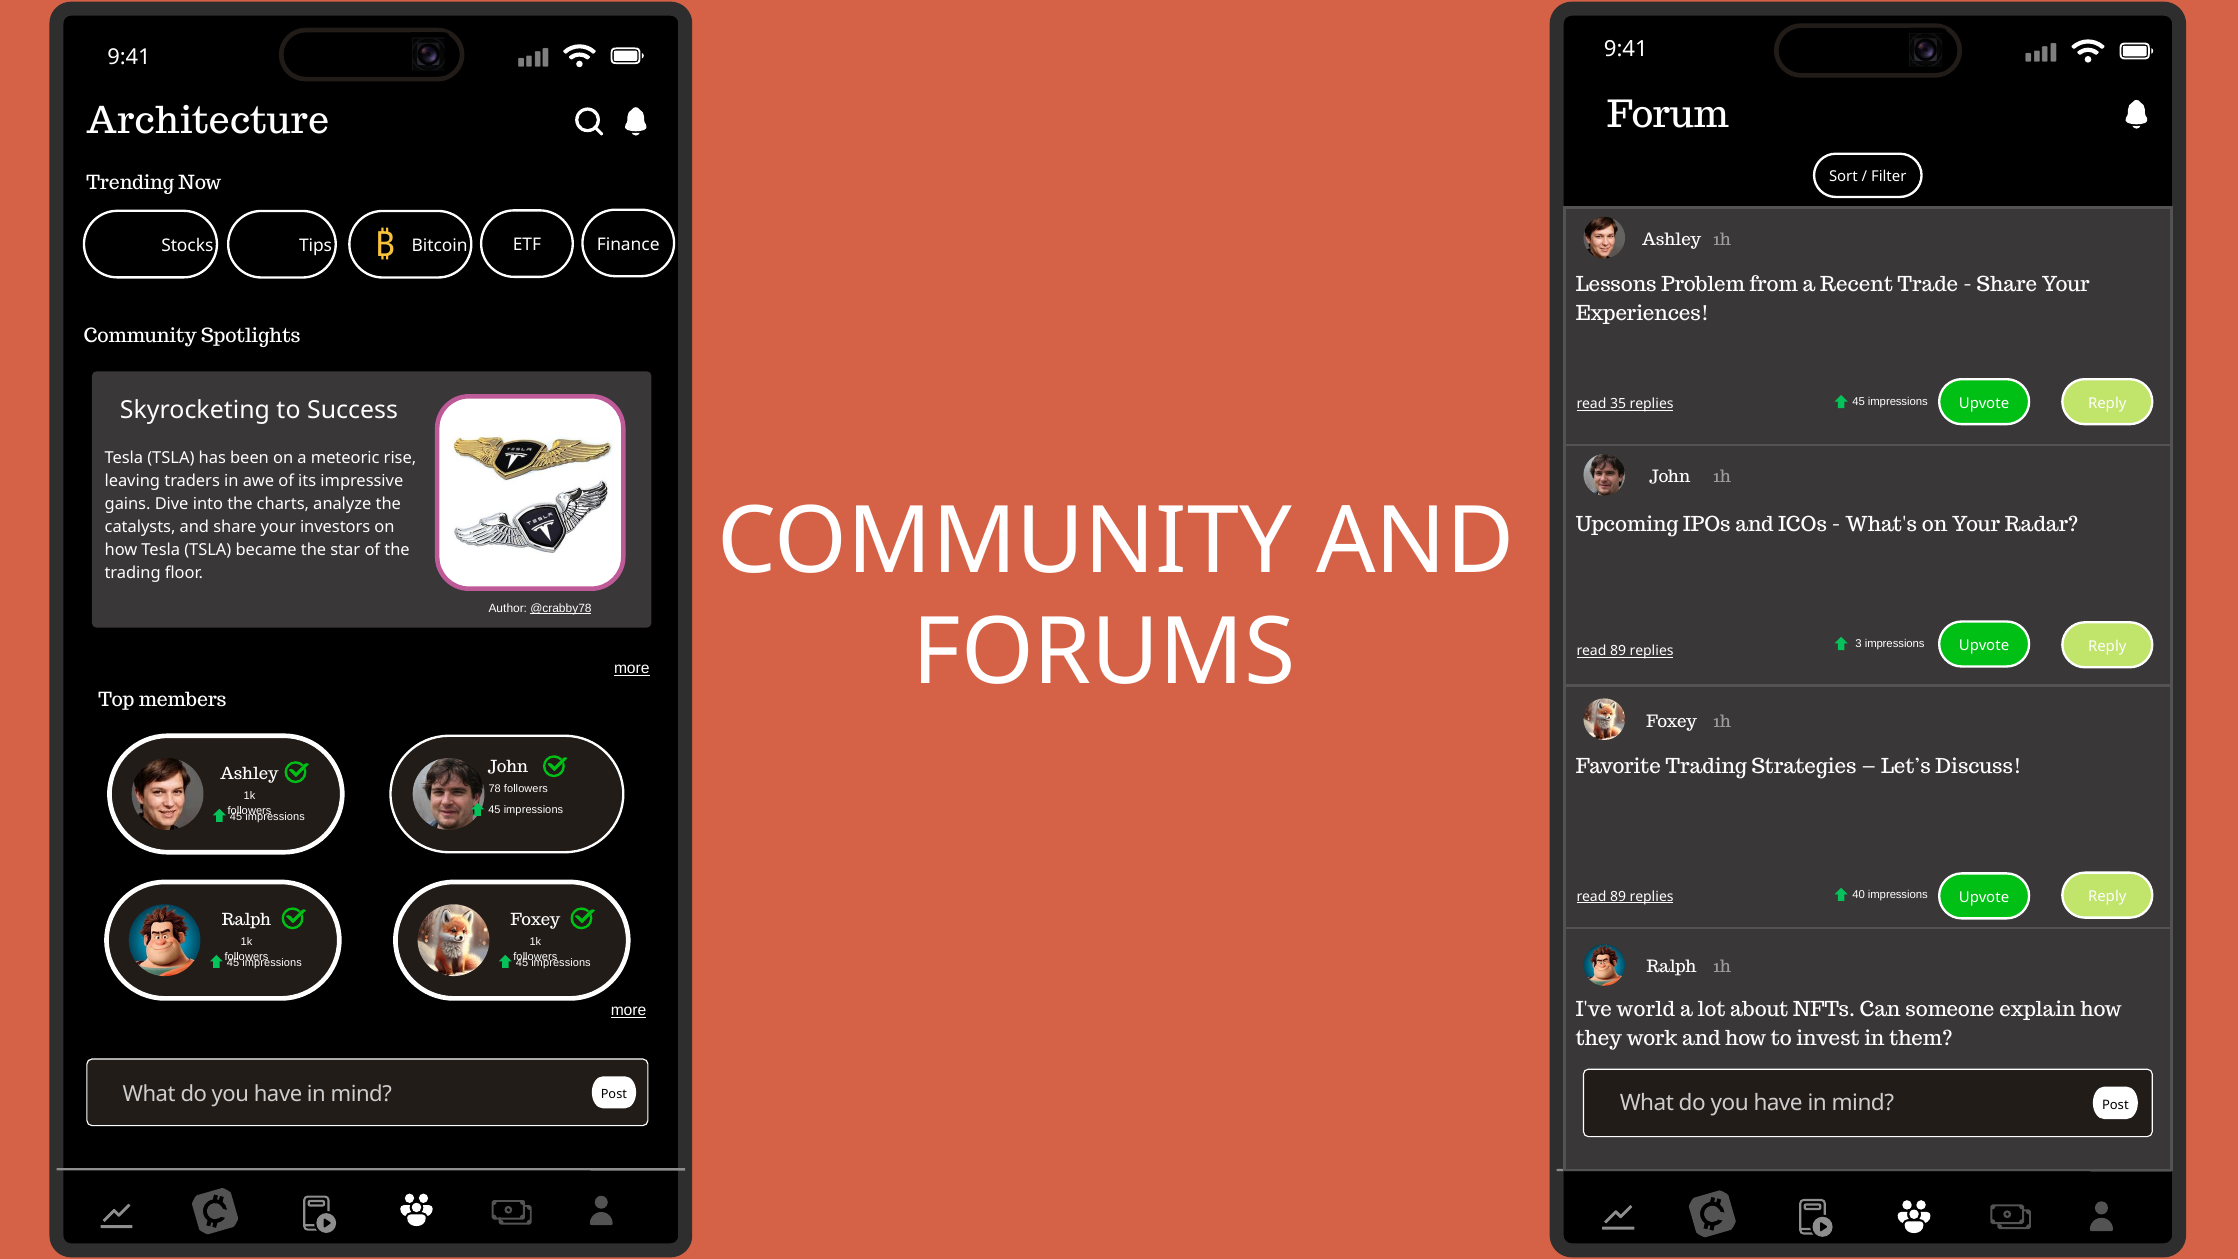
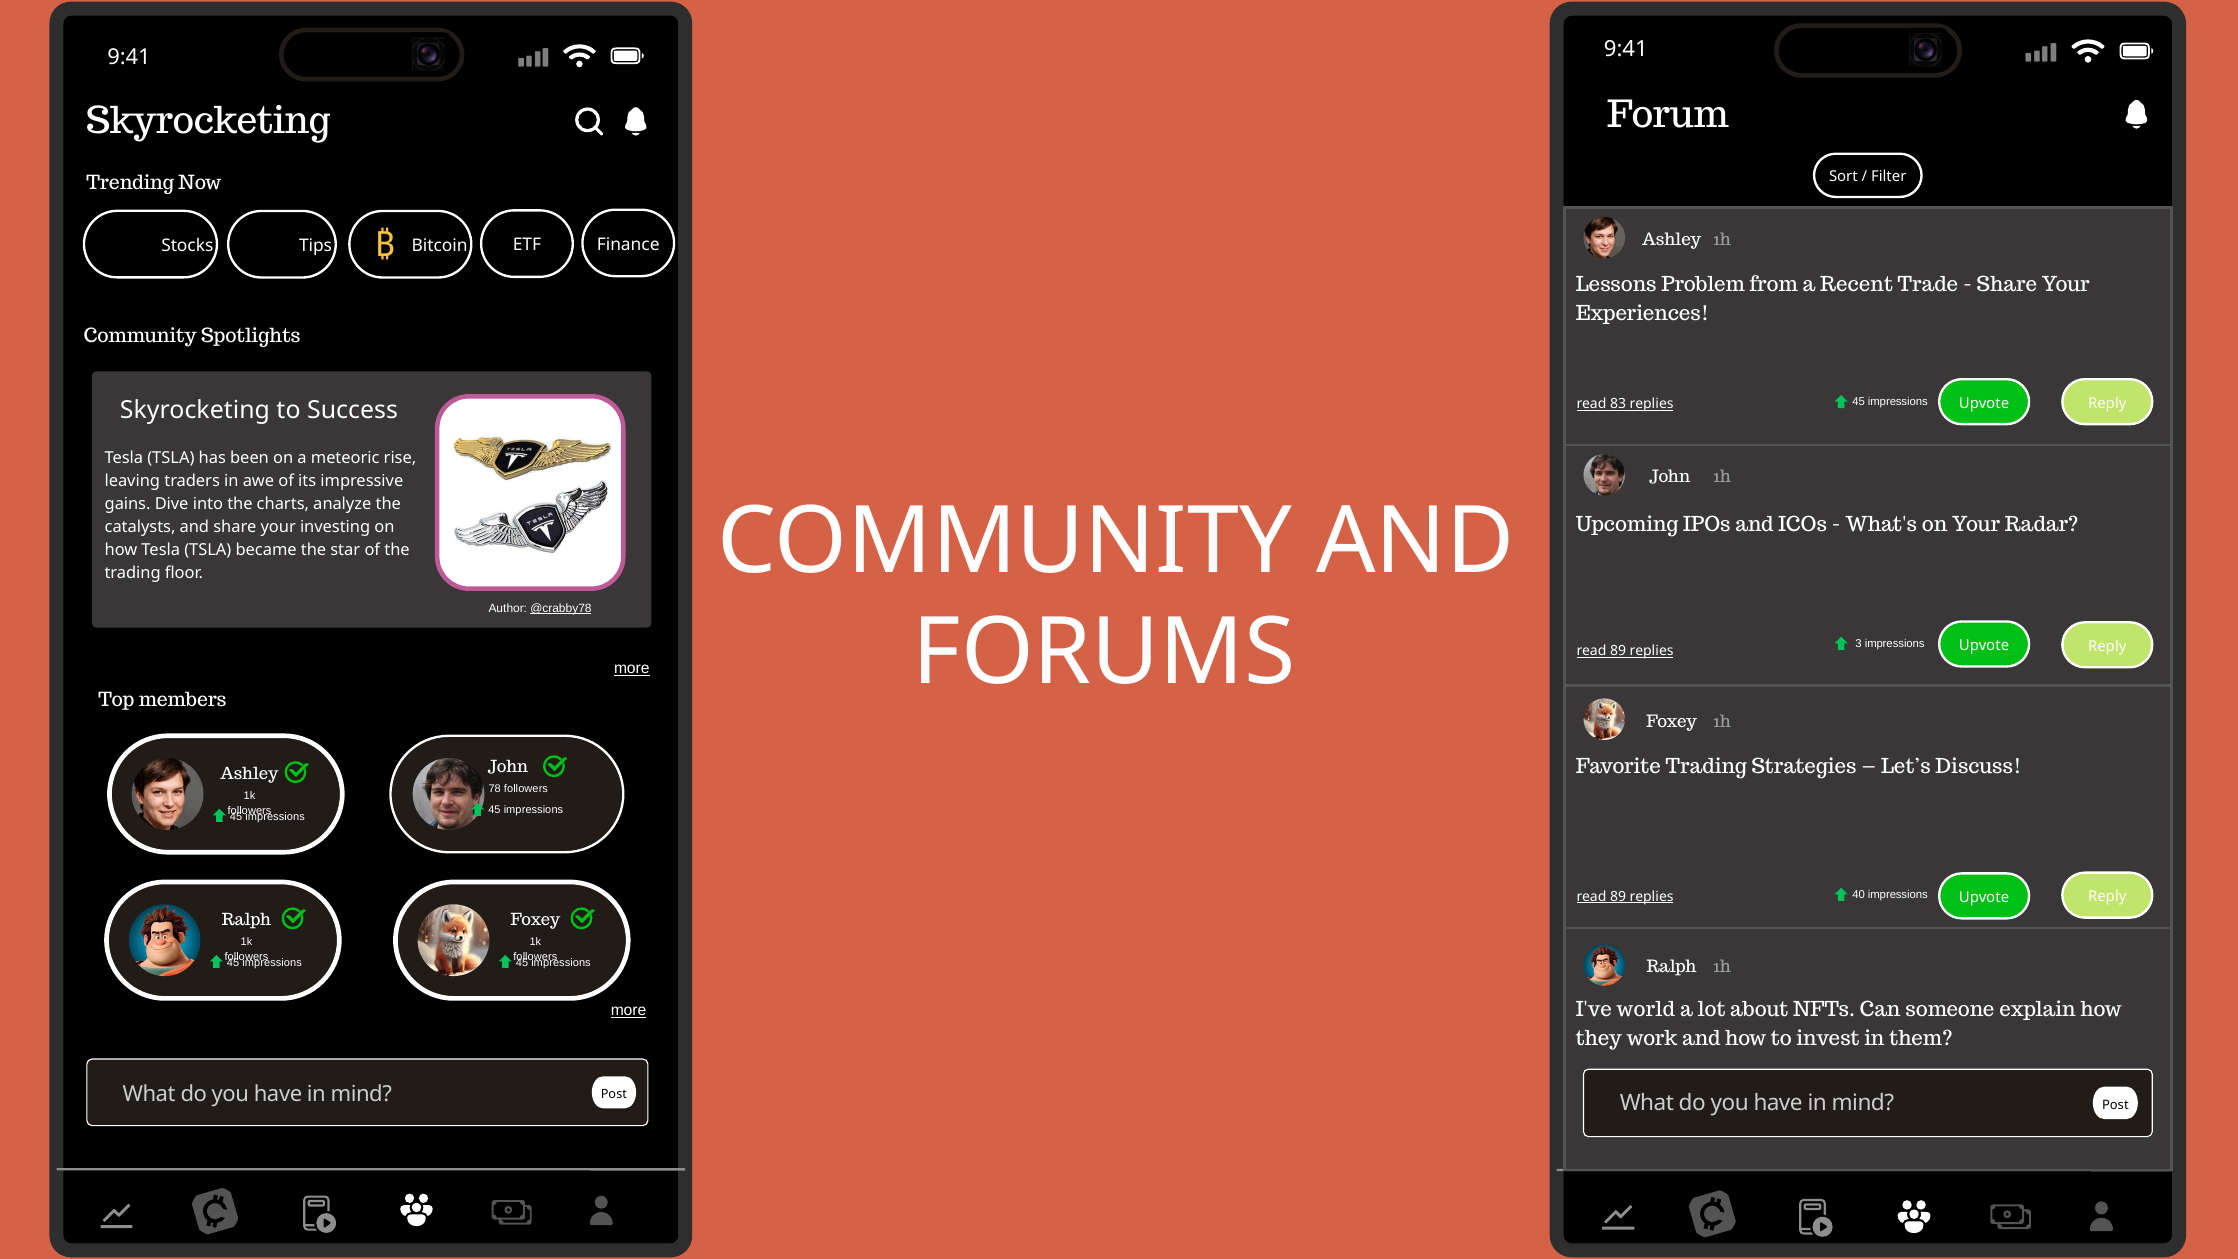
Architecture at (208, 121): Architecture -> Skyrocketing
35: 35 -> 83
investors: investors -> investing
